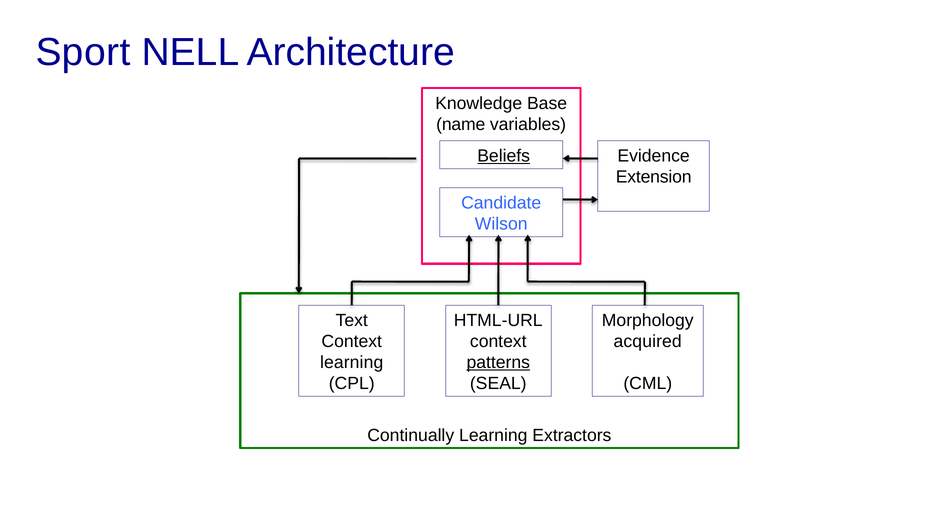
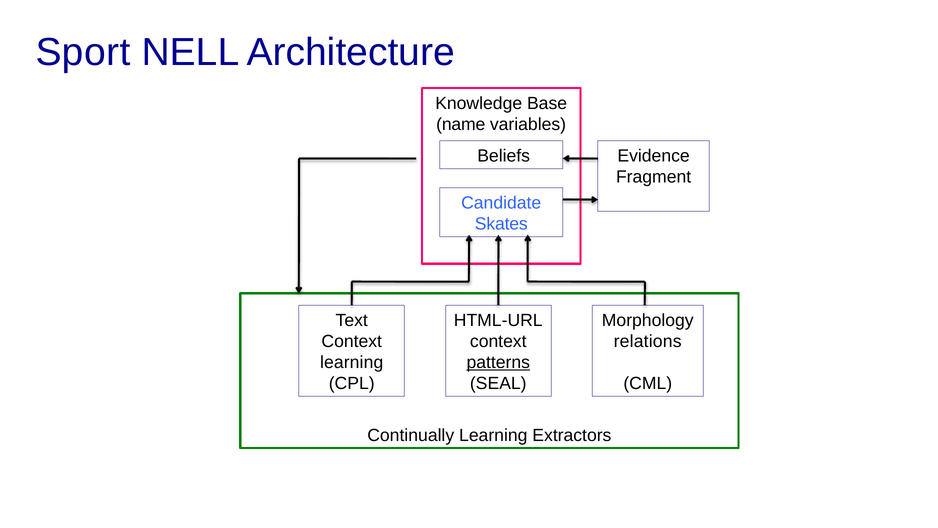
Beliefs underline: present -> none
Extension: Extension -> Fragment
Wilson: Wilson -> Skates
acquired: acquired -> relations
